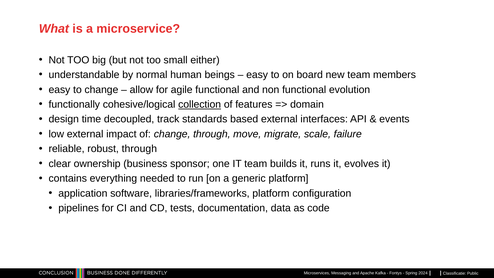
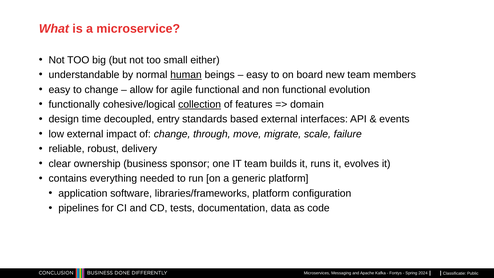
human underline: none -> present
track: track -> entry
robust through: through -> delivery
